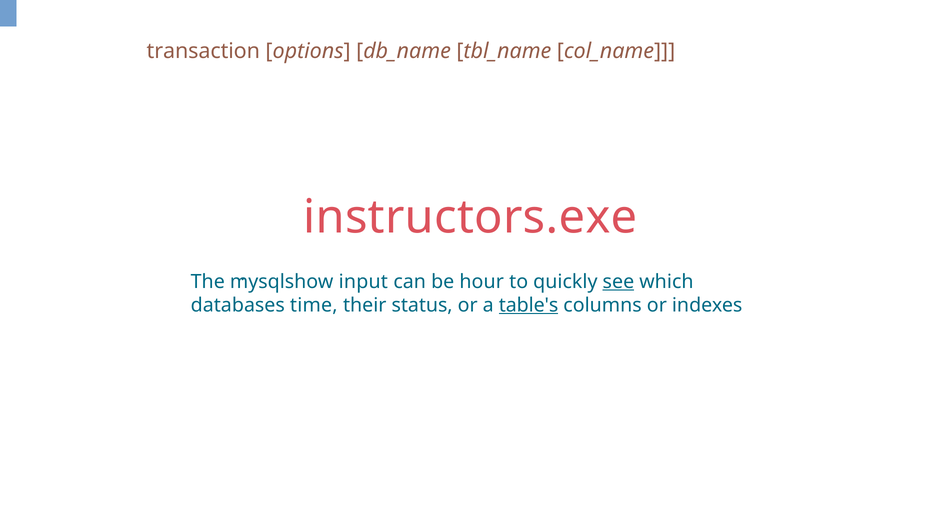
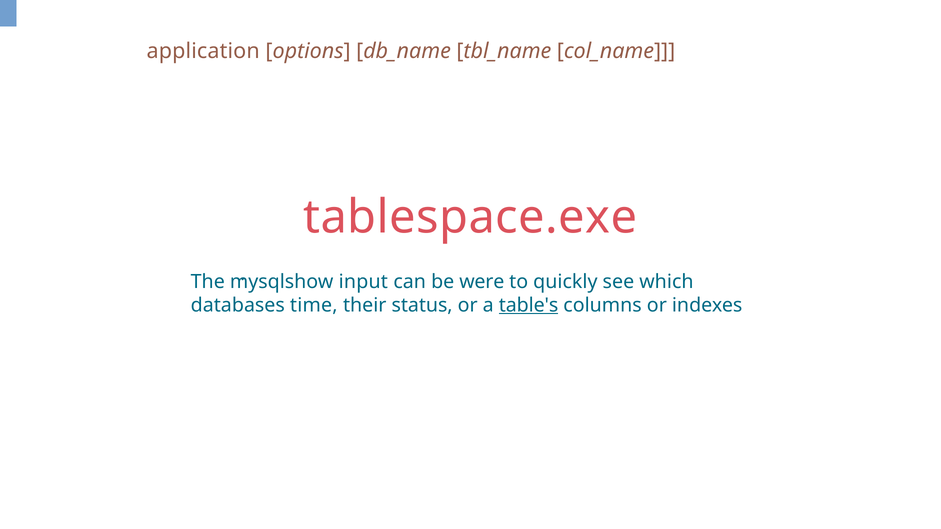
transaction: transaction -> application
instructors.exe: instructors.exe -> tablespace.exe
hour: hour -> were
see underline: present -> none
